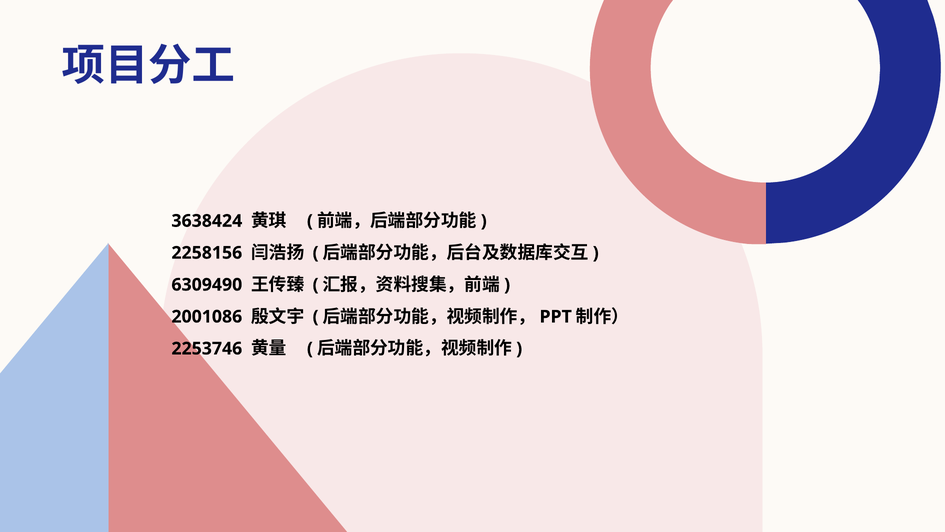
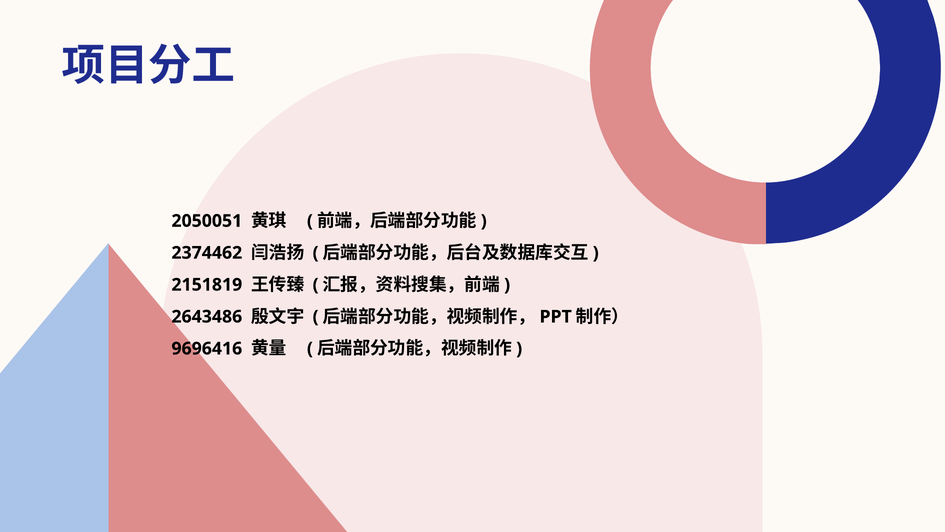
3638424: 3638424 -> 2050051
2258156: 2258156 -> 2374462
6309490: 6309490 -> 2151819
2001086: 2001086 -> 2643486
2253746: 2253746 -> 9696416
